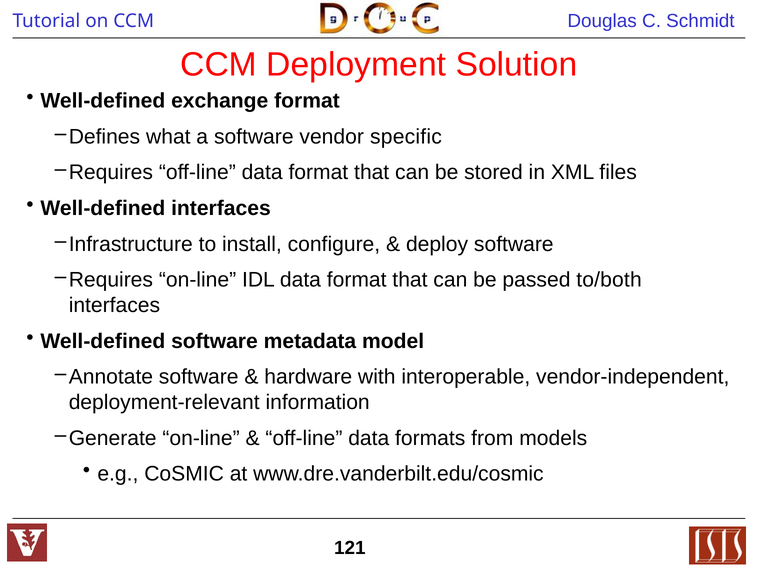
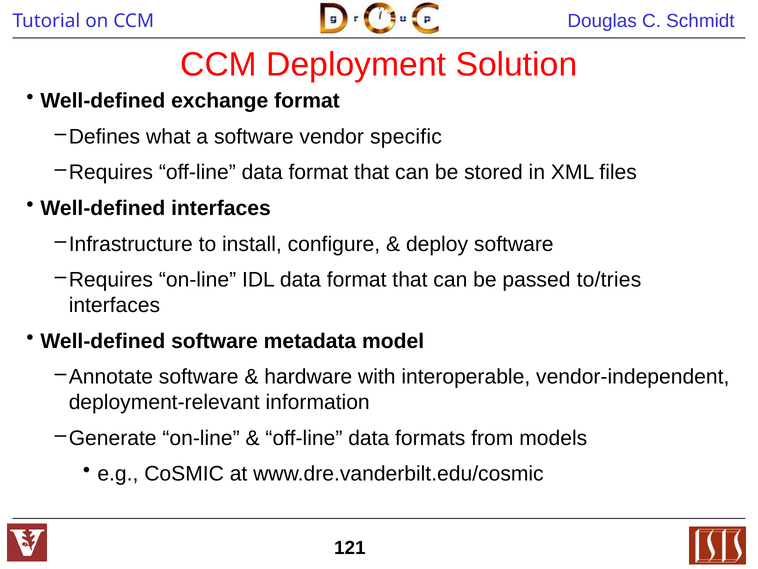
to/both: to/both -> to/tries
